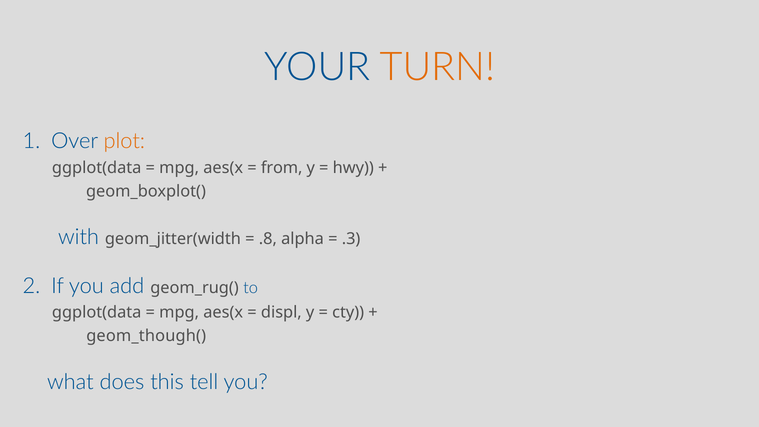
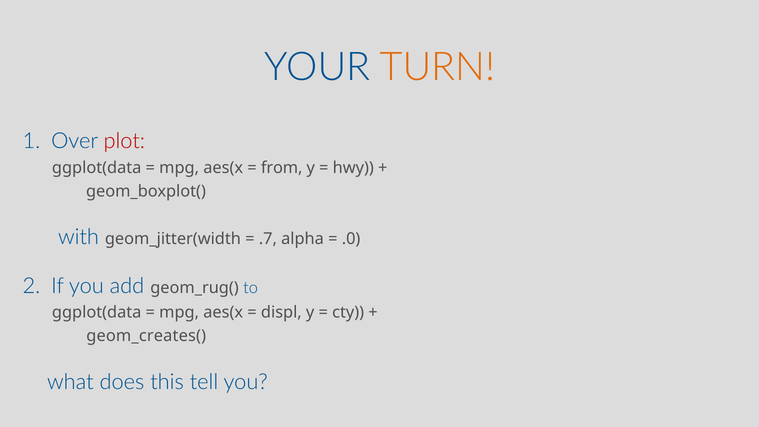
plot colour: orange -> red
.8: .8 -> .7
.3: .3 -> .0
geom_though(: geom_though( -> geom_creates(
